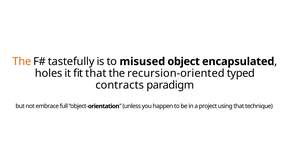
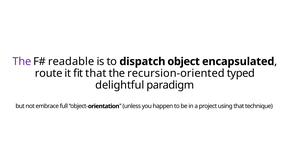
The at (22, 62) colour: orange -> purple
tastefully: tastefully -> readable
misused: misused -> dispatch
holes: holes -> route
contracts: contracts -> delightful
